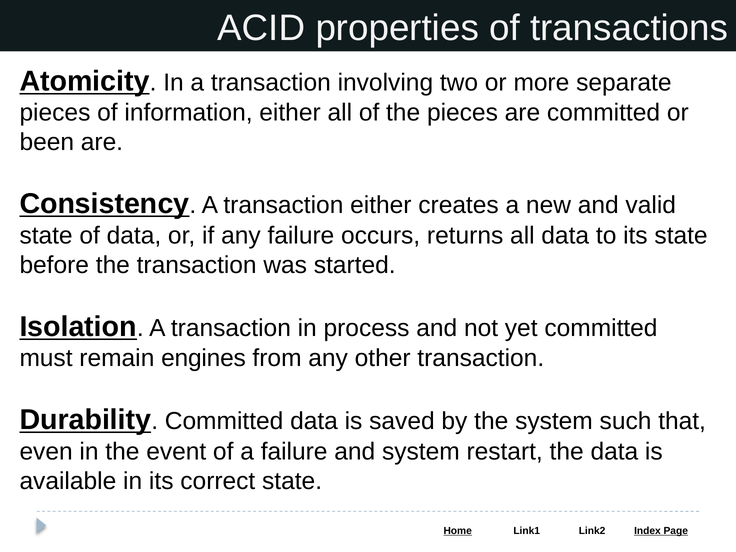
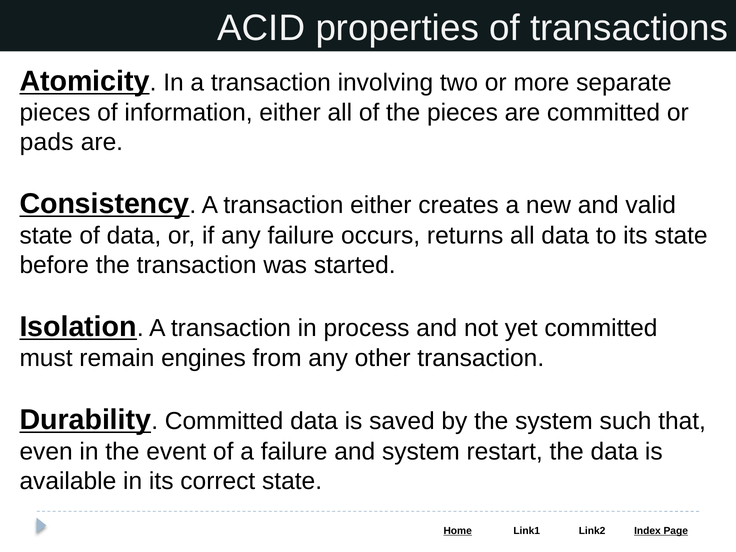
been: been -> pads
